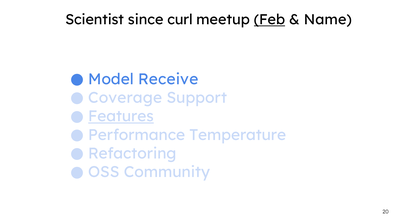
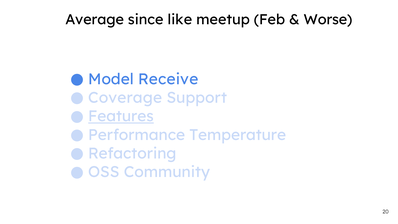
Scientist: Scientist -> Average
curl: curl -> like
Feb underline: present -> none
Name: Name -> Worse
